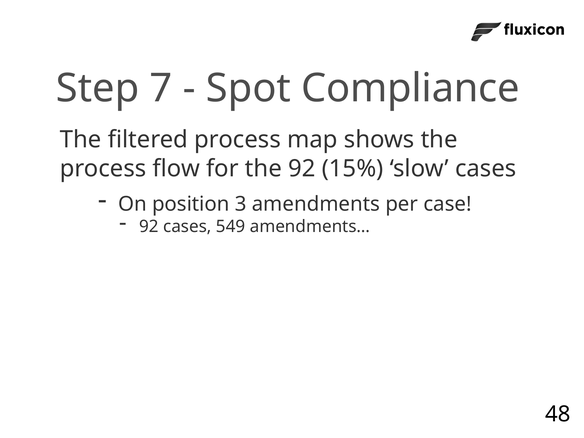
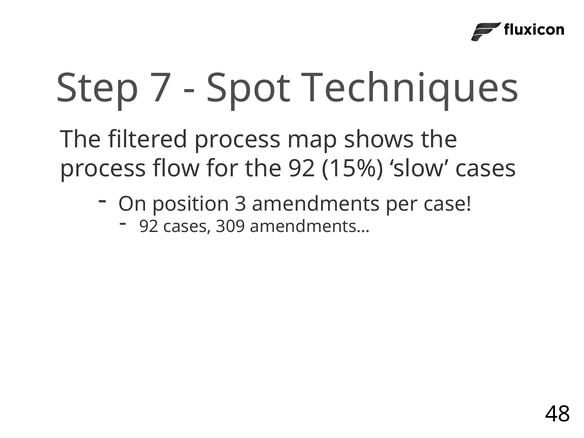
Compliance: Compliance -> Techniques
549: 549 -> 309
